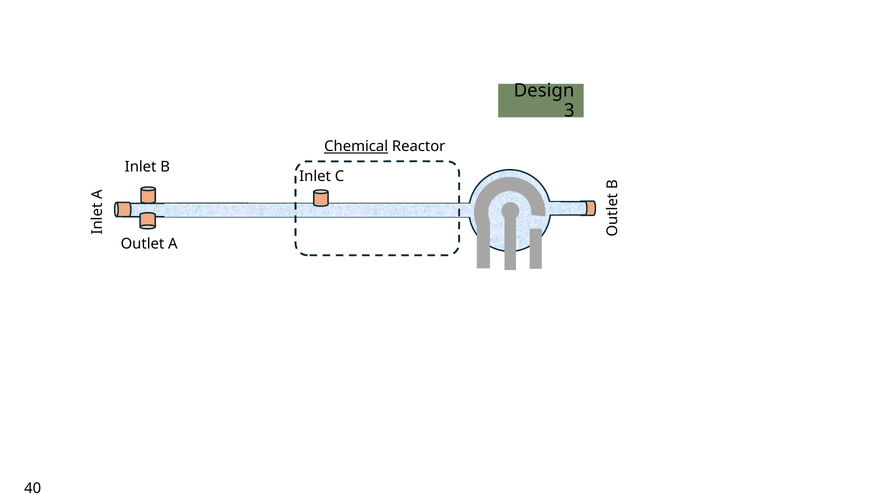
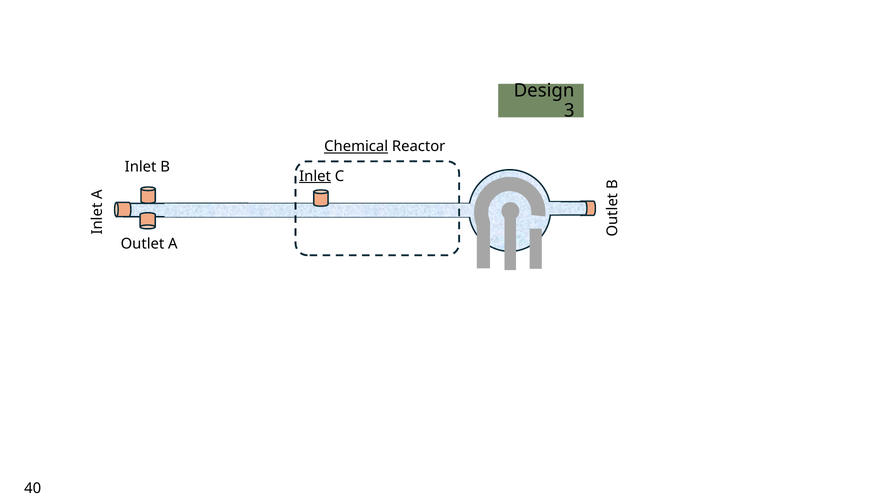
Inlet at (315, 176) underline: none -> present
